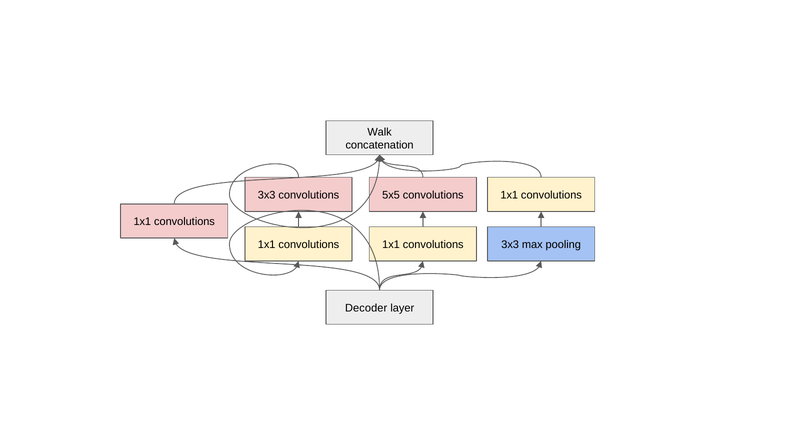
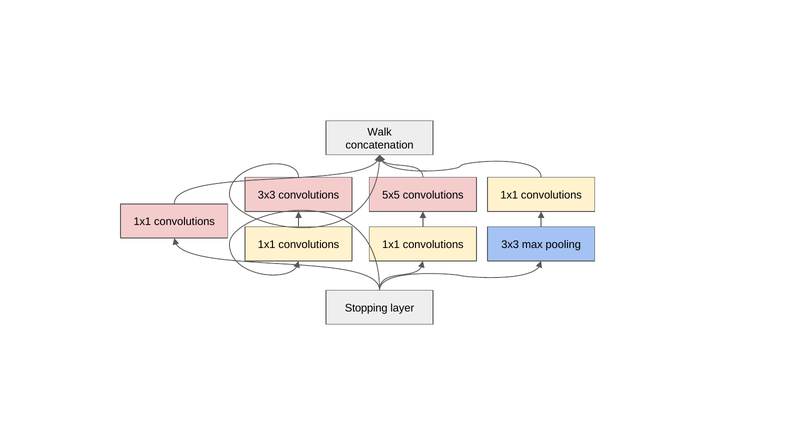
Decoder: Decoder -> Stopping
